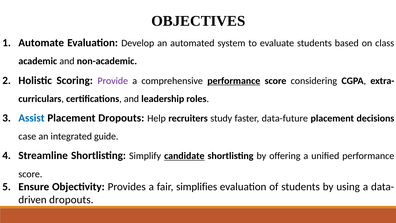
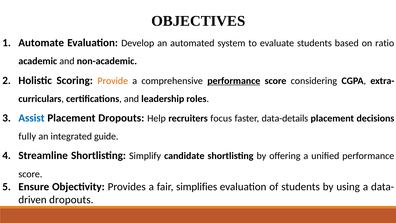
class: class -> ratio
Provide colour: purple -> orange
study: study -> focus
data-future: data-future -> data-details
case: case -> fully
candidate underline: present -> none
